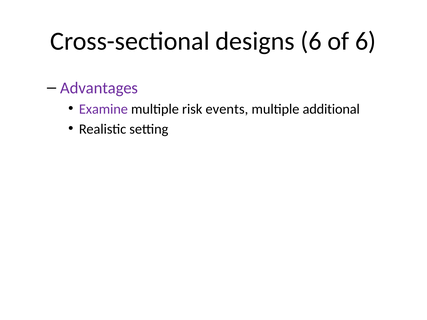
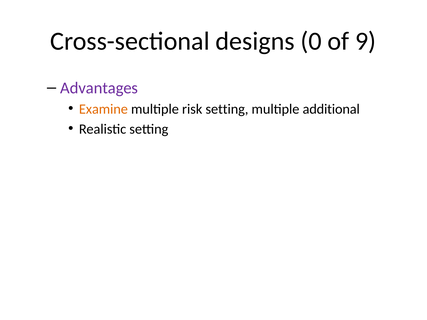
designs 6: 6 -> 0
of 6: 6 -> 9
Examine colour: purple -> orange
risk events: events -> setting
